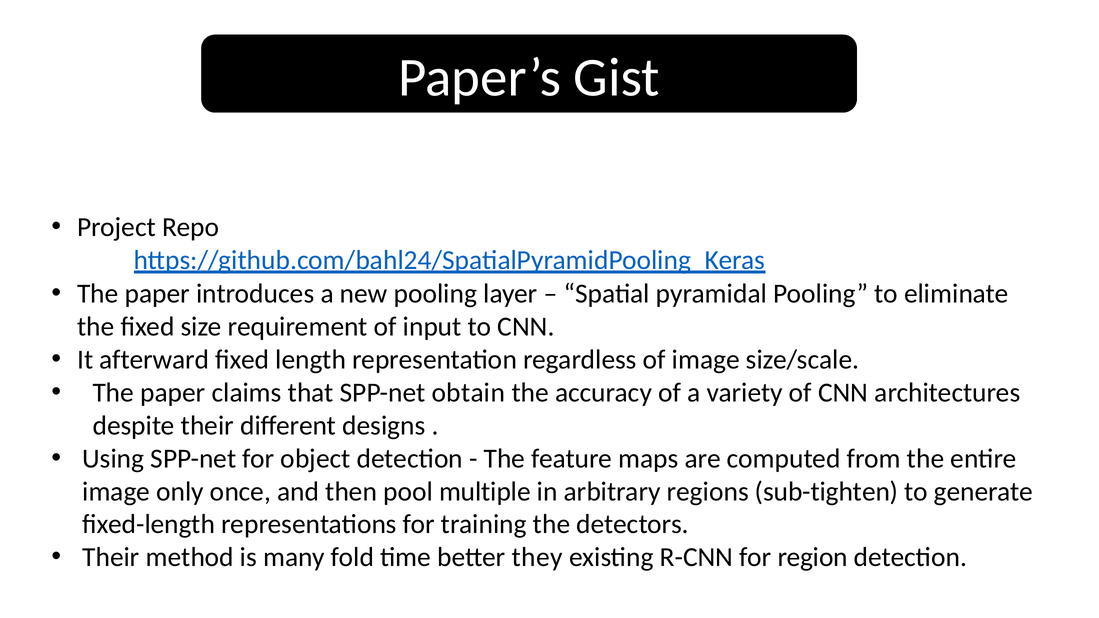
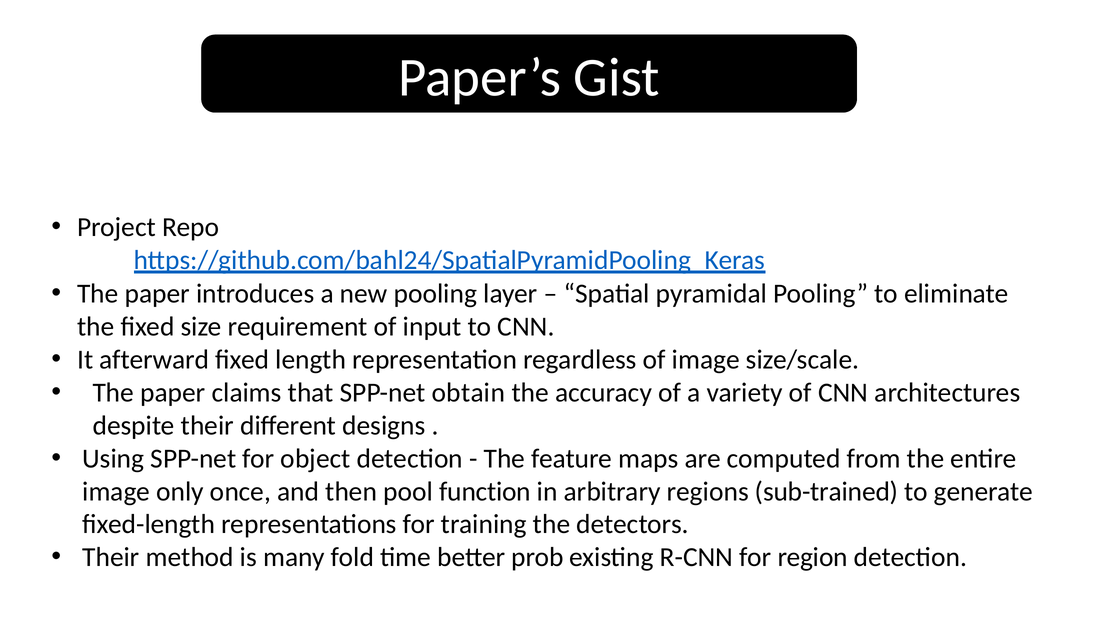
multiple: multiple -> function
sub-tighten: sub-tighten -> sub-trained
they: they -> prob
